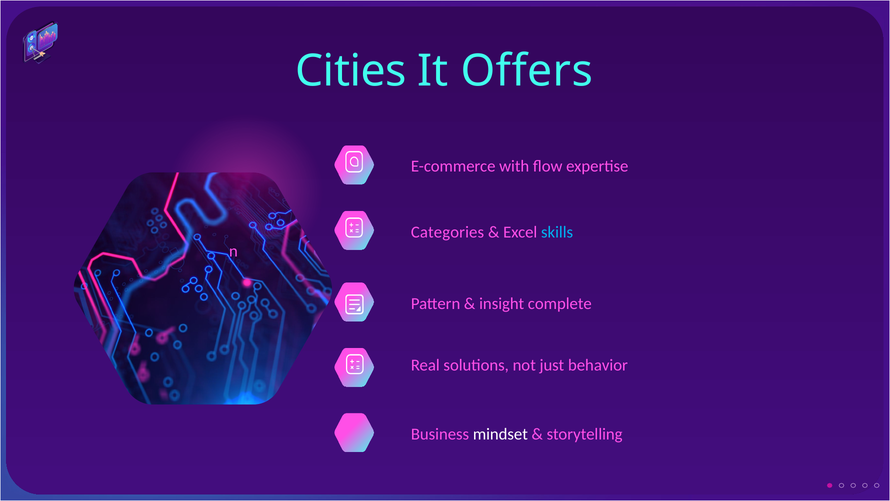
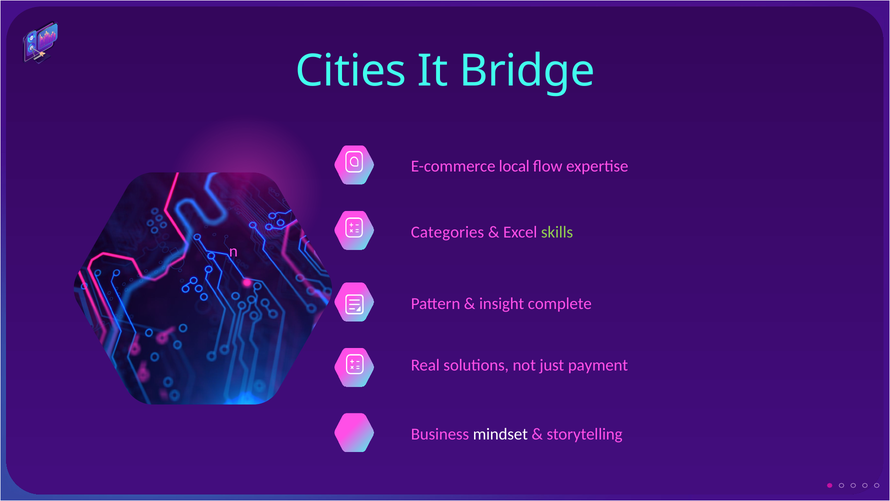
Offers: Offers -> Bridge
with: with -> local
skills colour: light blue -> light green
behavior: behavior -> payment
